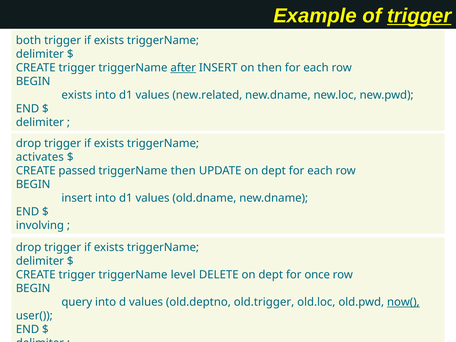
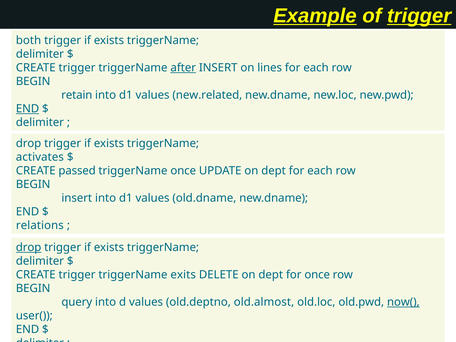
Example underline: none -> present
on then: then -> lines
exists at (77, 95): exists -> retain
END at (28, 109) underline: none -> present
triggerName then: then -> once
involving: involving -> relations
drop at (29, 247) underline: none -> present
level: level -> exits
old.trigger: old.trigger -> old.almost
